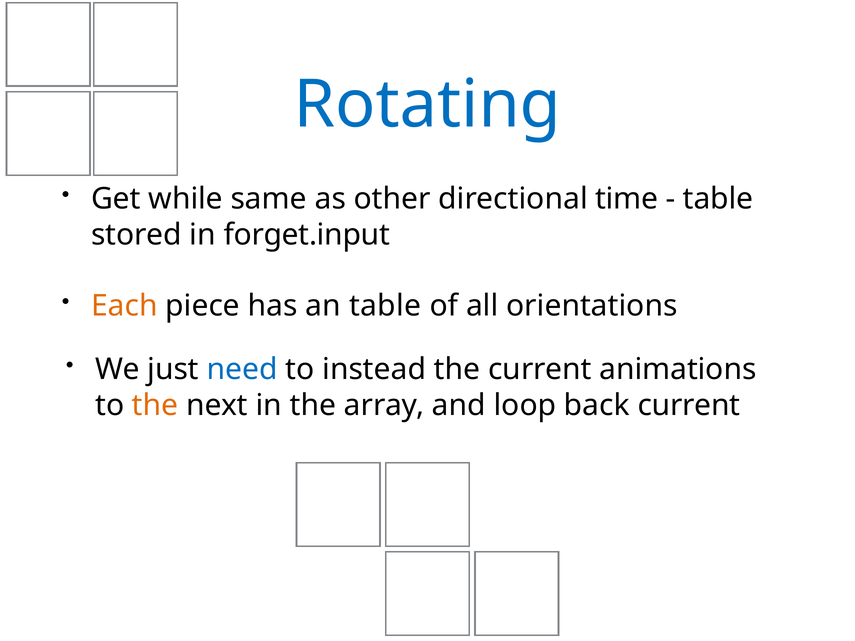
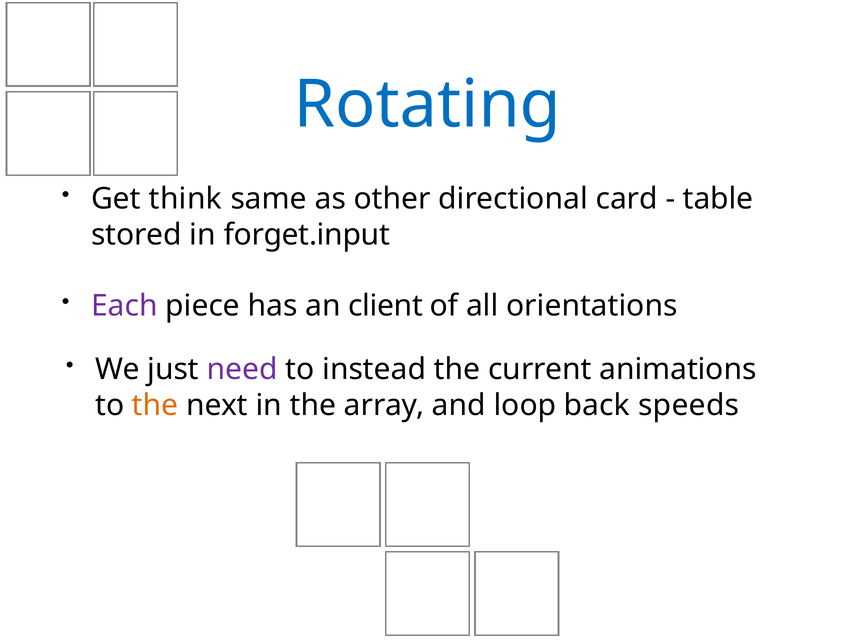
while: while -> think
time: time -> card
Each colour: orange -> purple
an table: table -> client
need colour: blue -> purple
back current: current -> speeds
